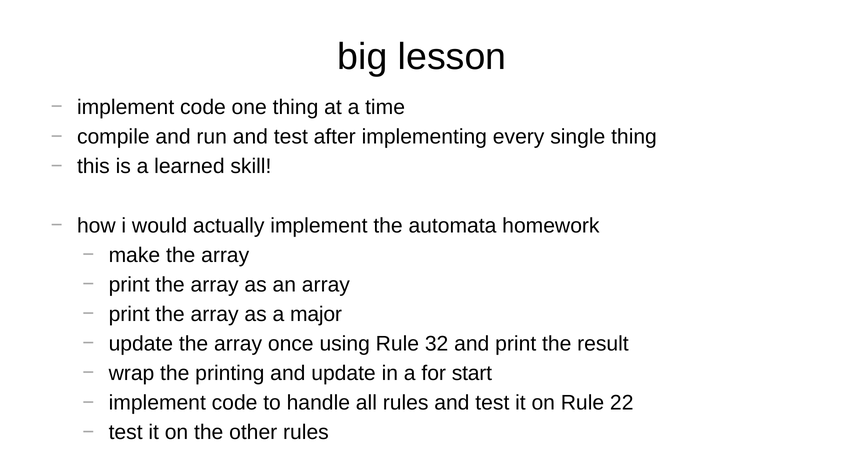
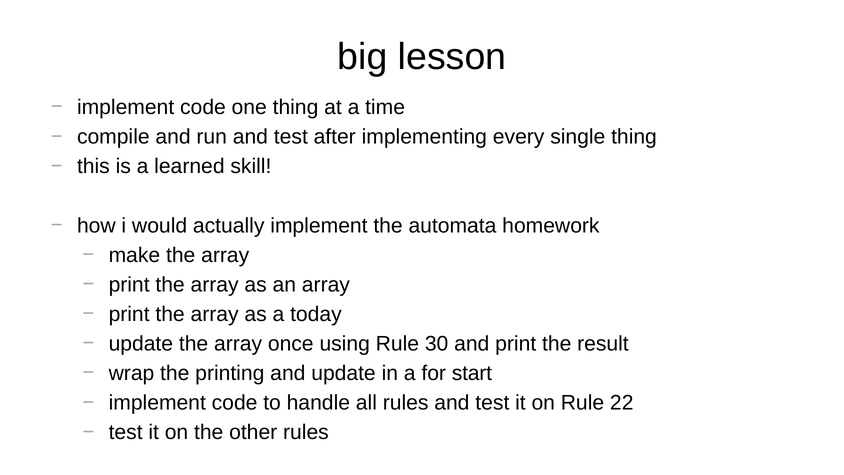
major: major -> today
32: 32 -> 30
